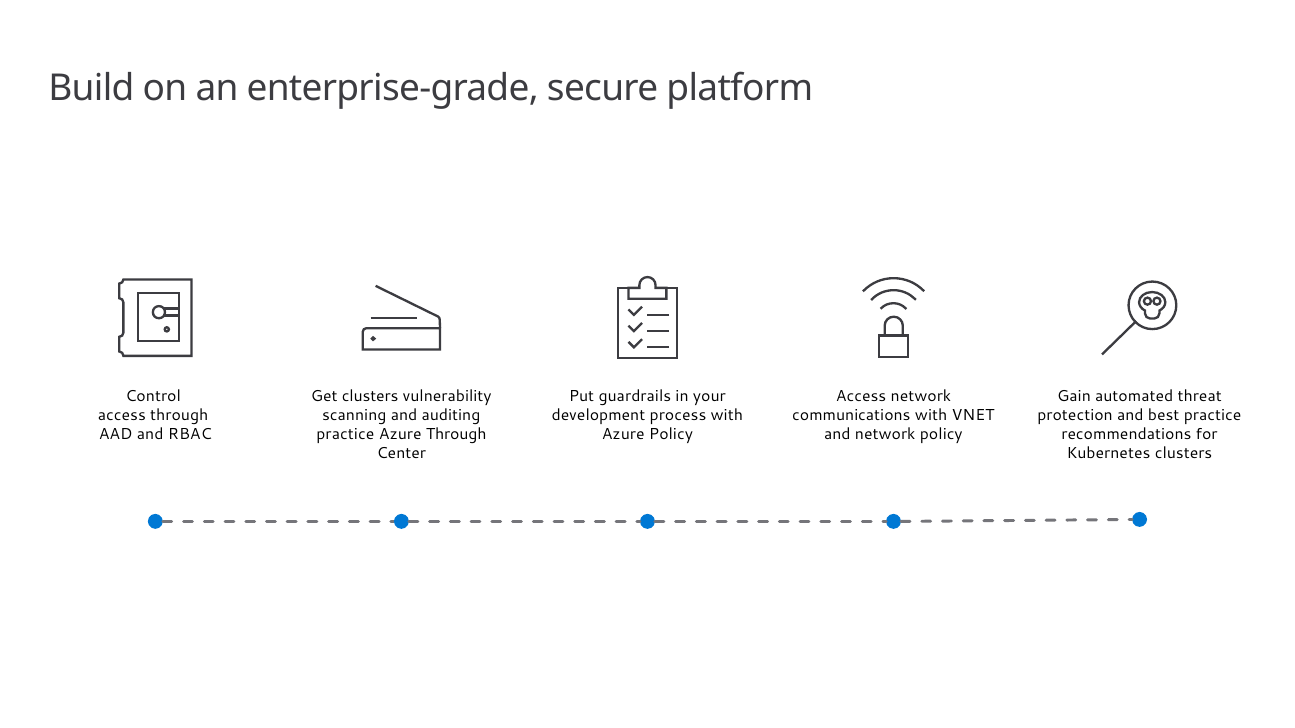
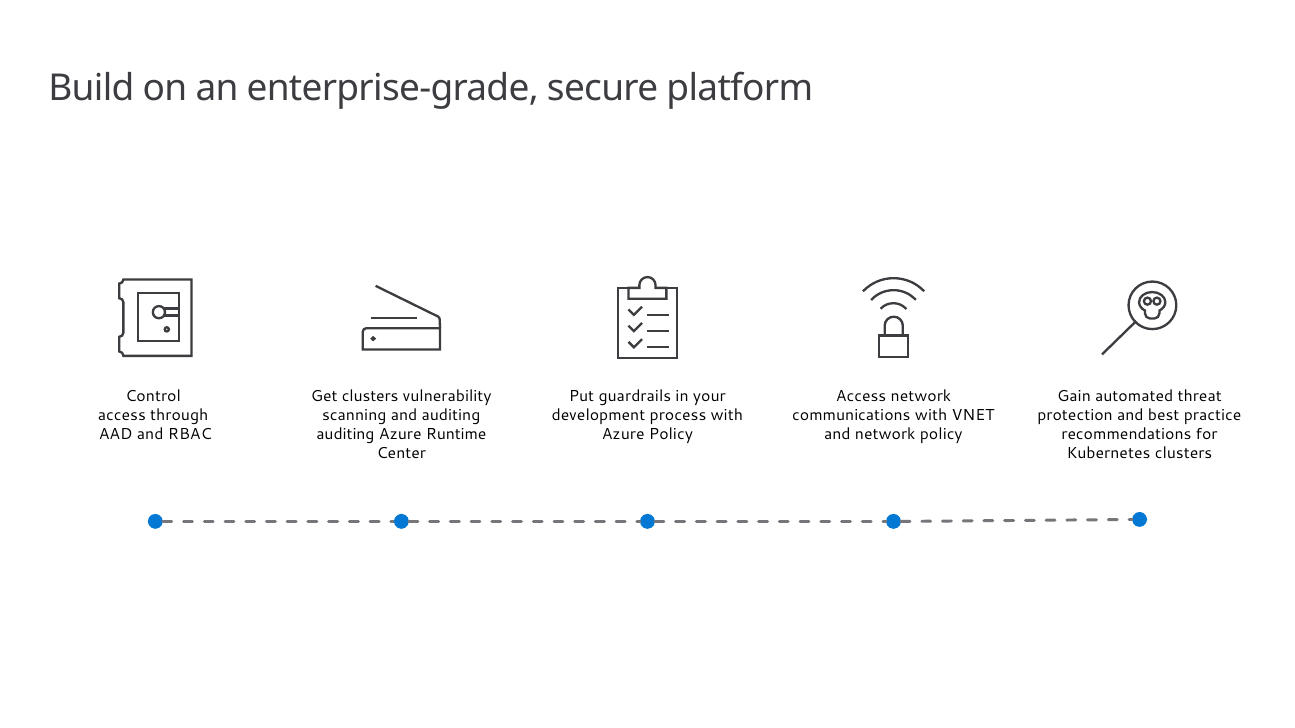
practice at (345, 434): practice -> auditing
Azure Through: Through -> Runtime
